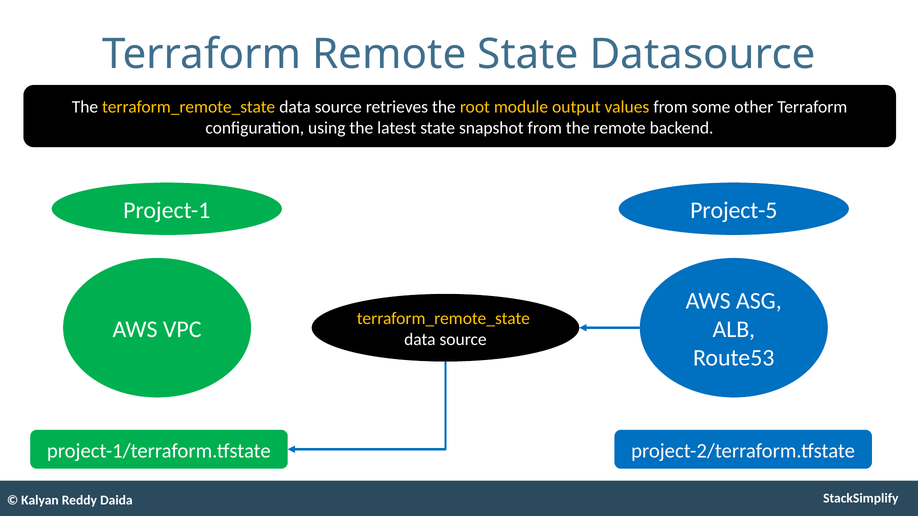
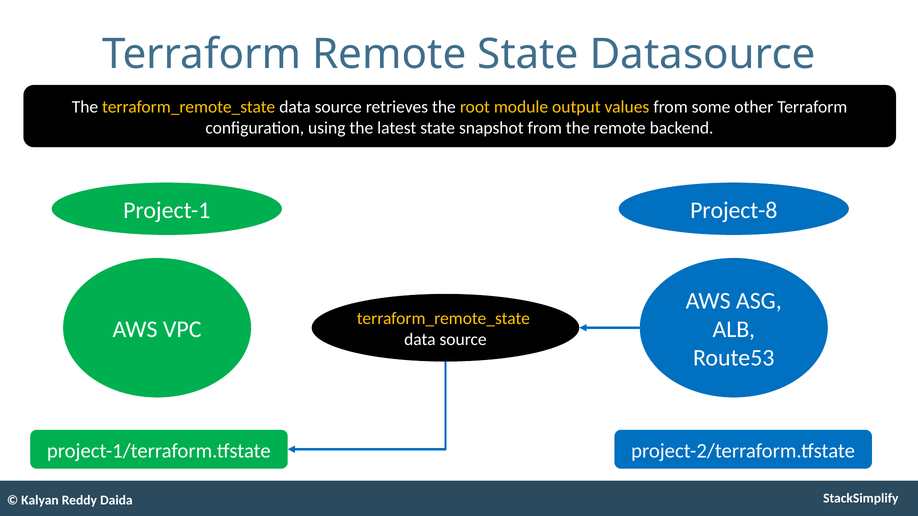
Project-5: Project-5 -> Project-8
